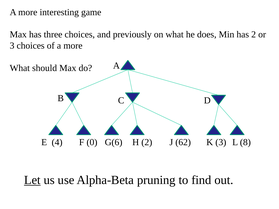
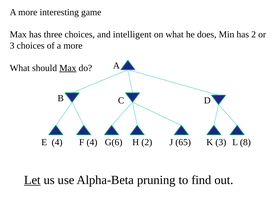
previously: previously -> intelligent
Max at (68, 68) underline: none -> present
F 0: 0 -> 4
62: 62 -> 65
